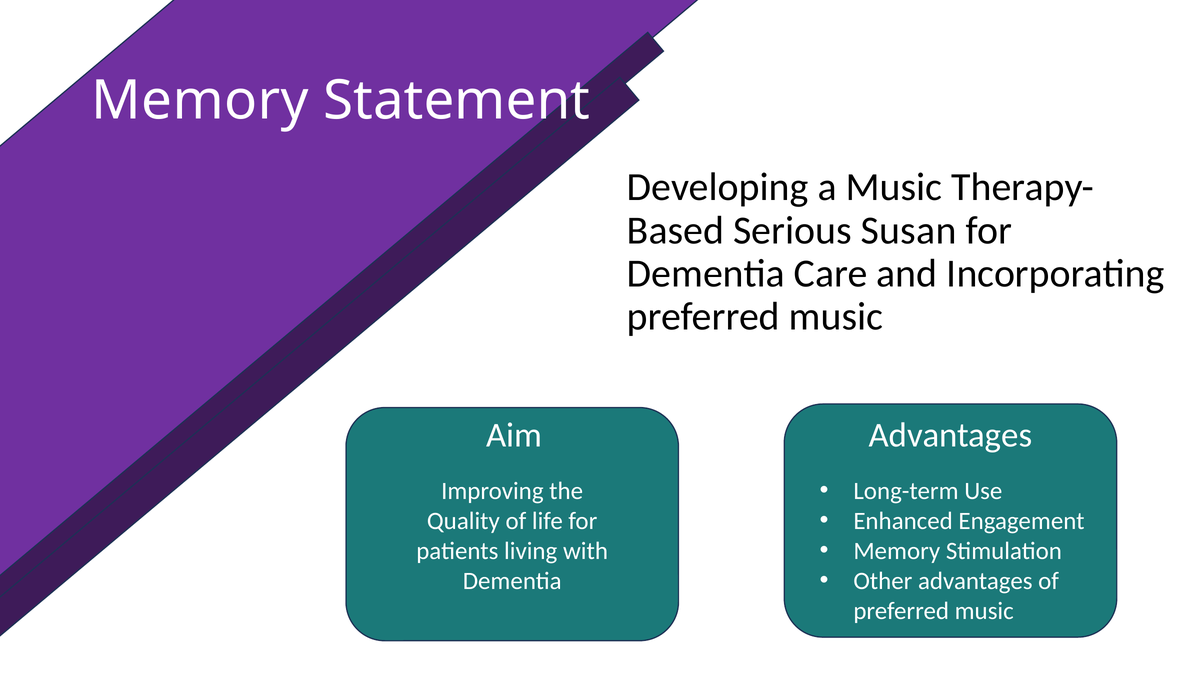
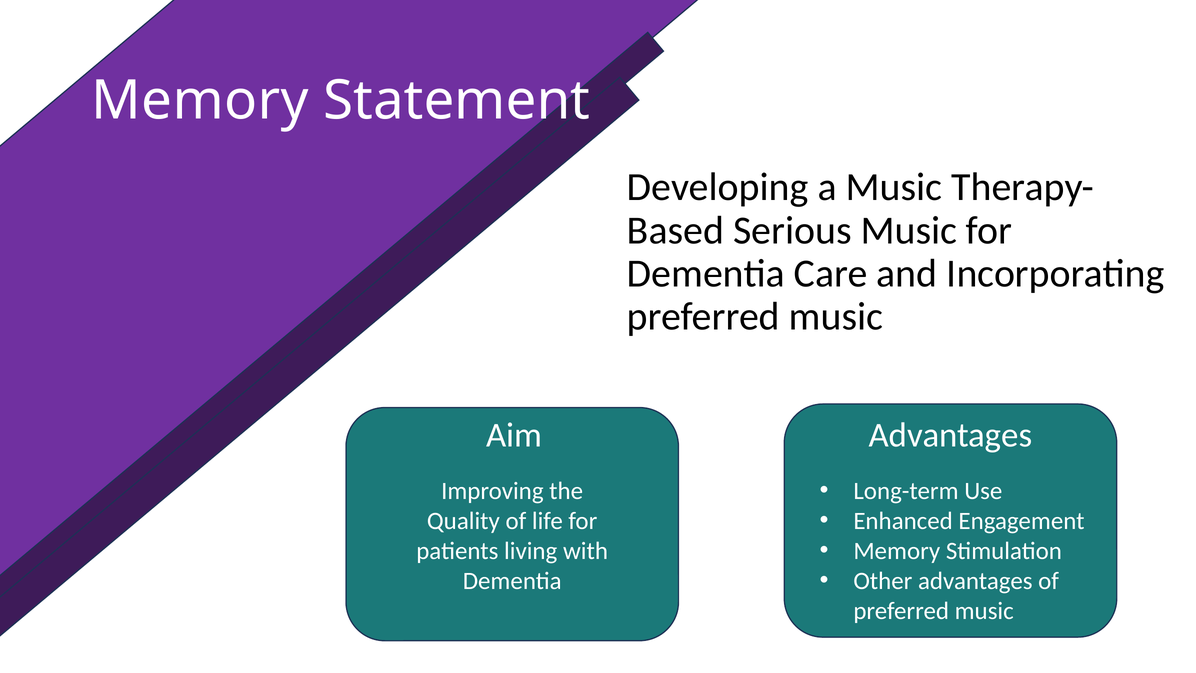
Serious Susan: Susan -> Music
